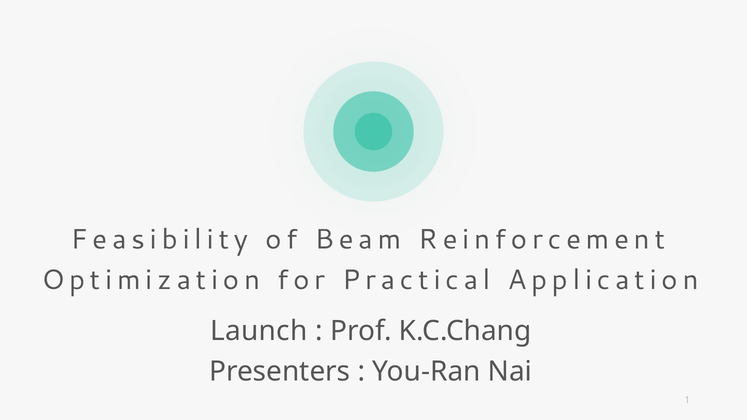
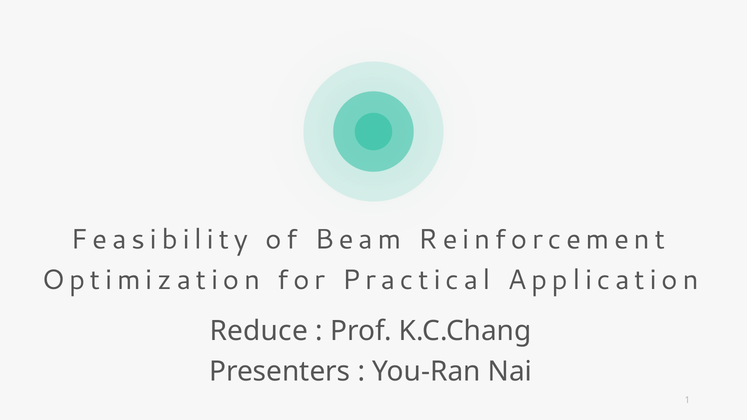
Launch: Launch -> Reduce
